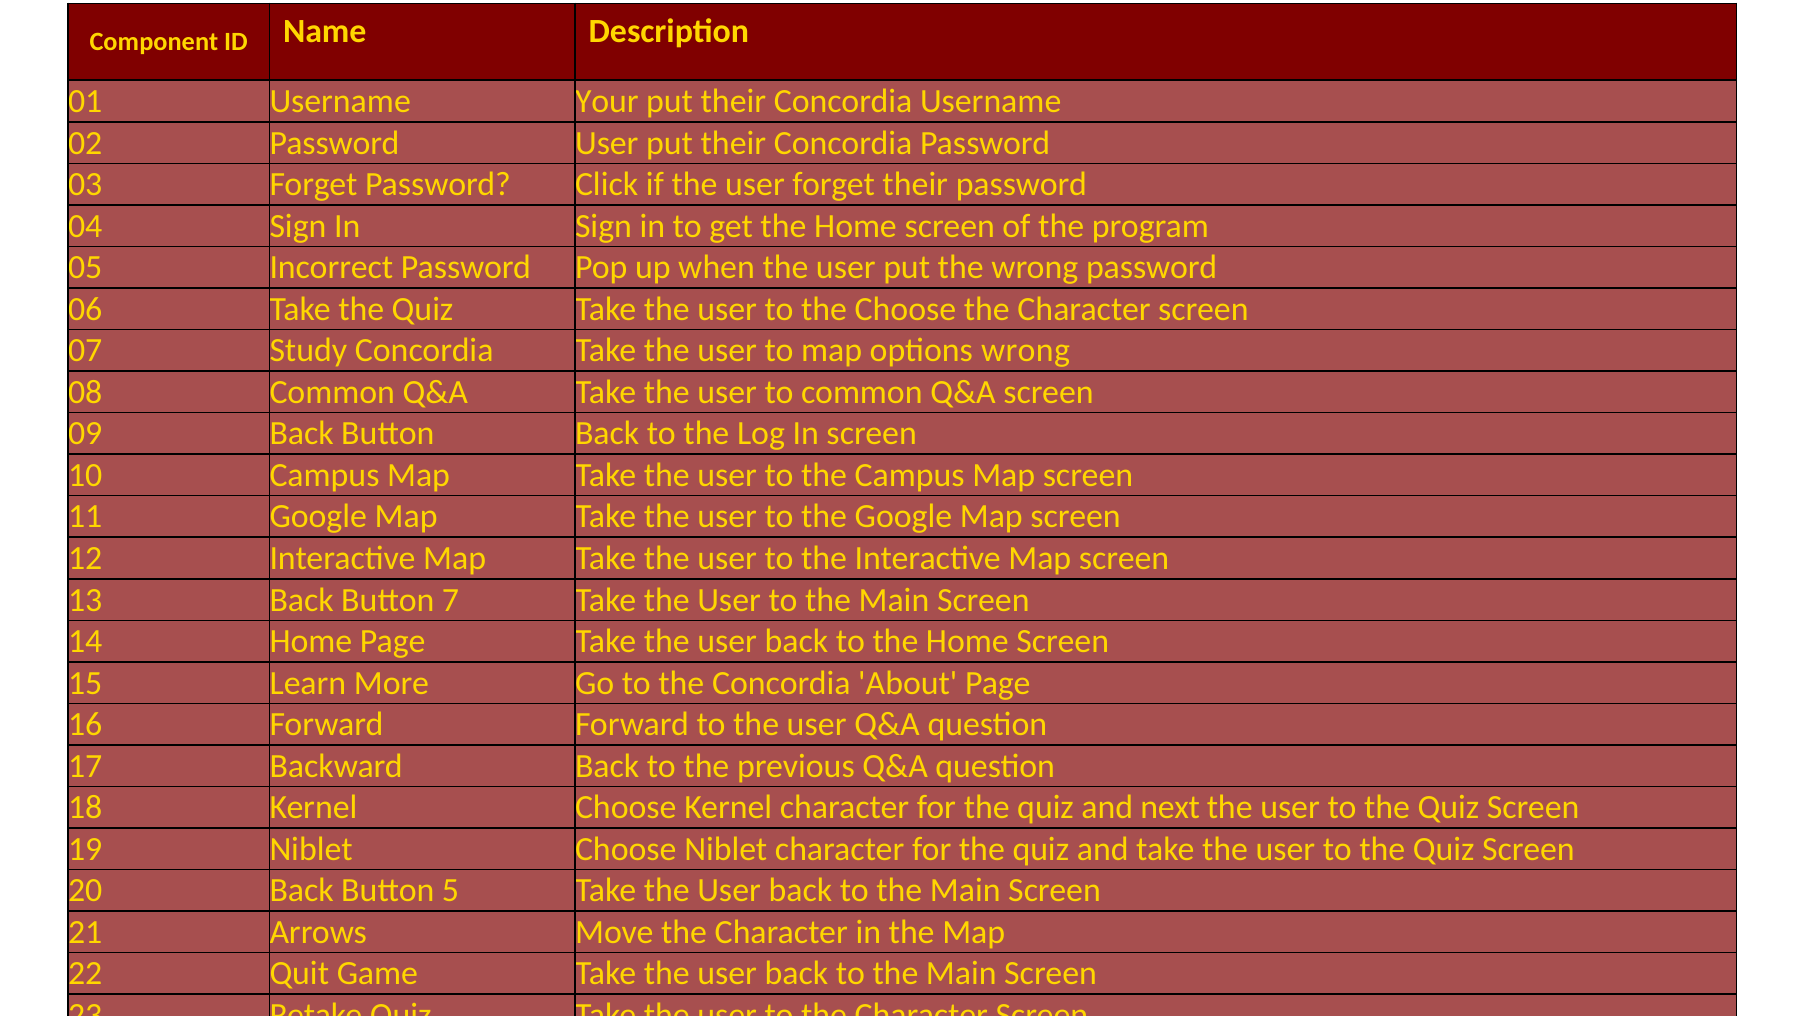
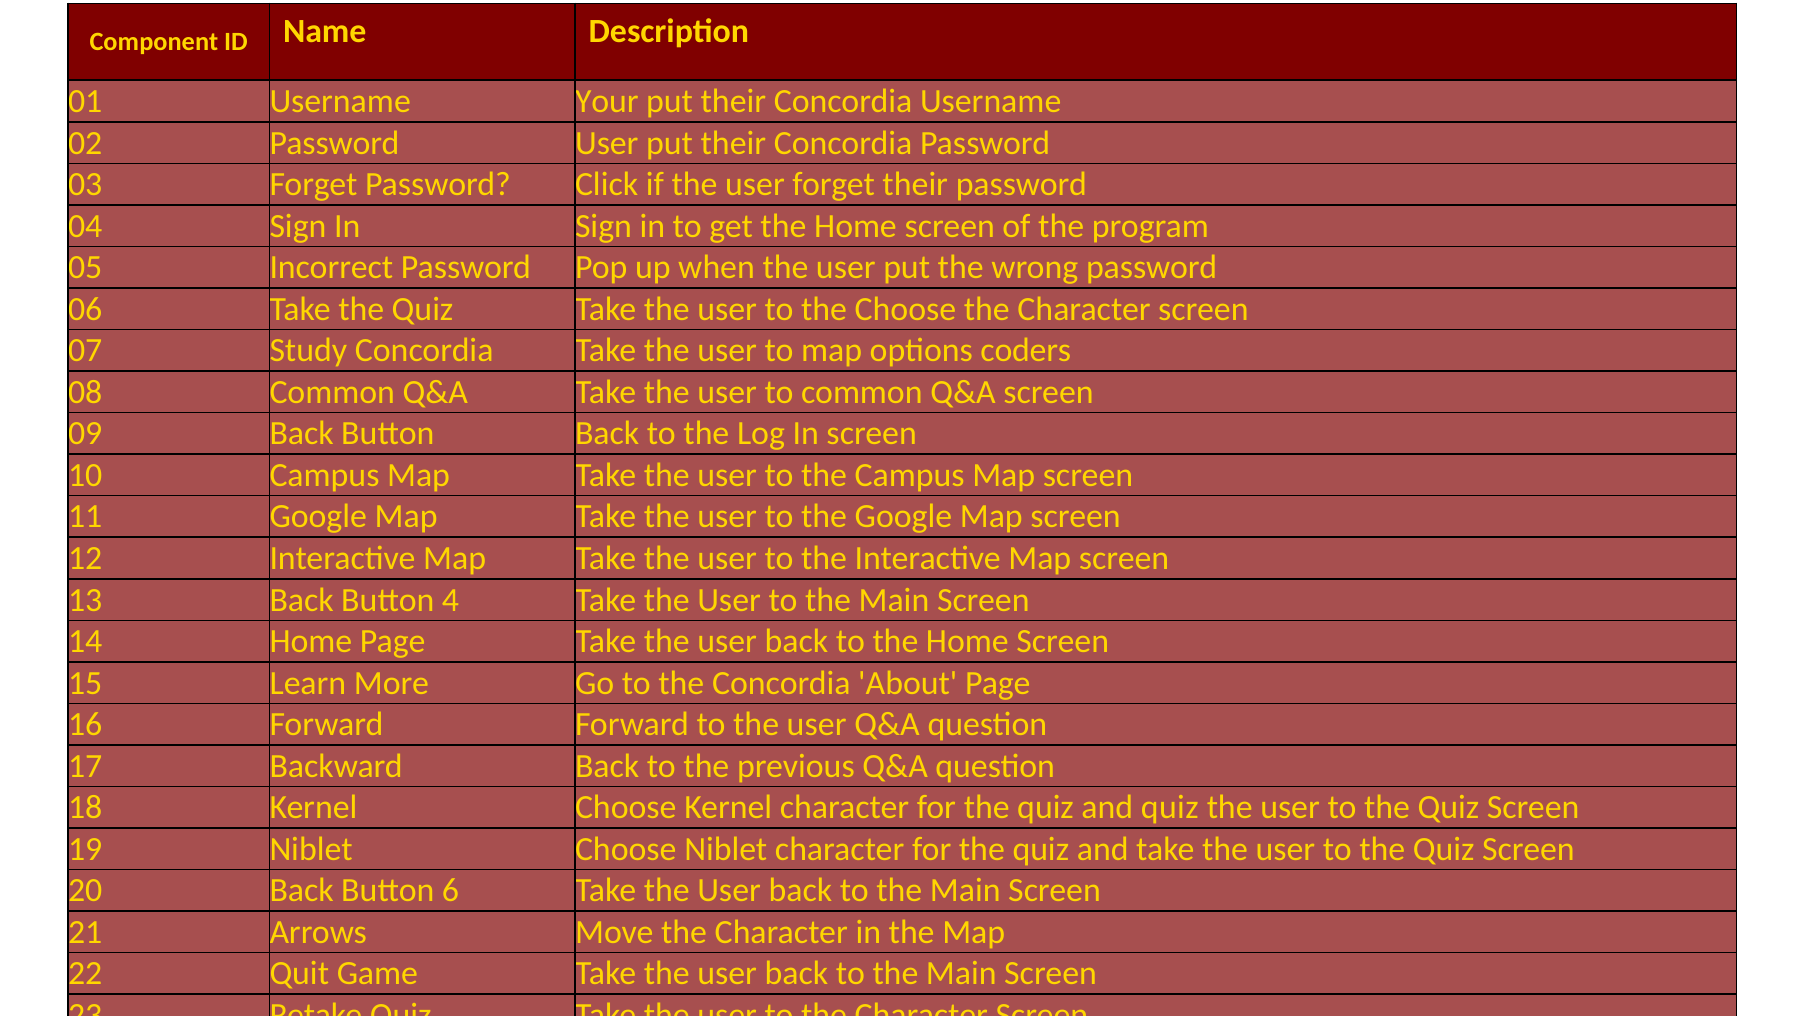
options wrong: wrong -> coders
7: 7 -> 4
and next: next -> quiz
5: 5 -> 6
